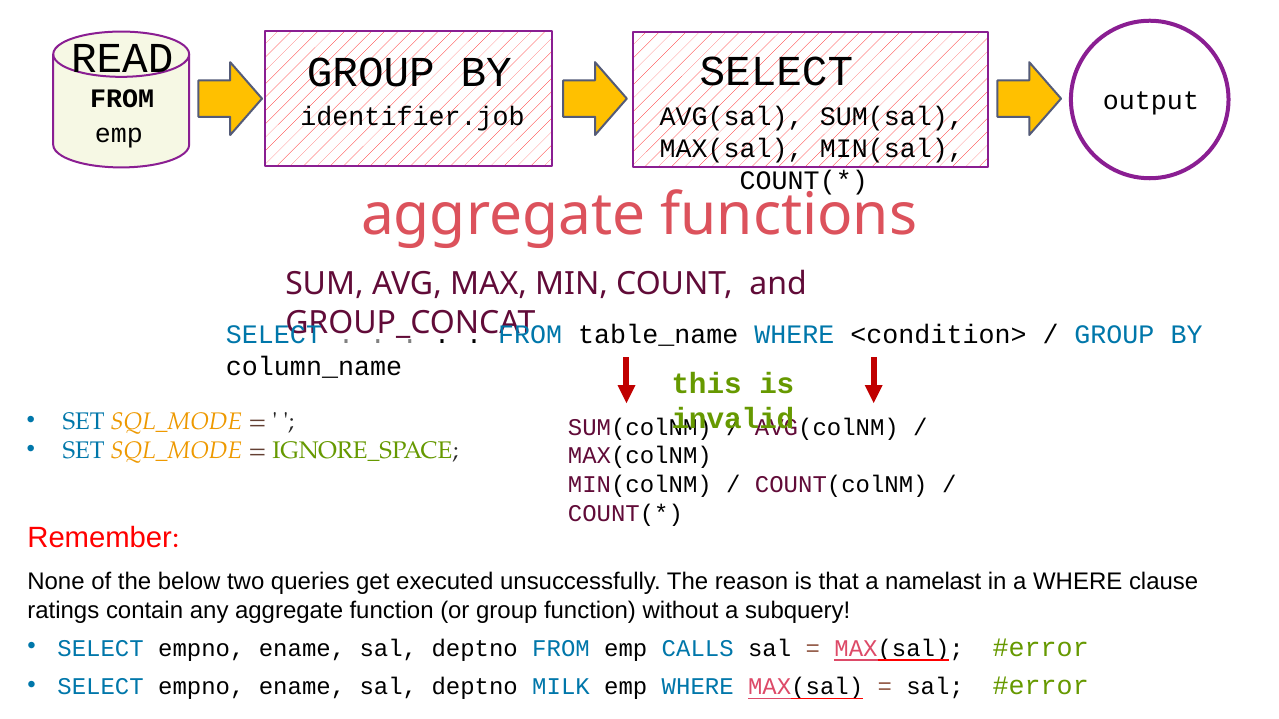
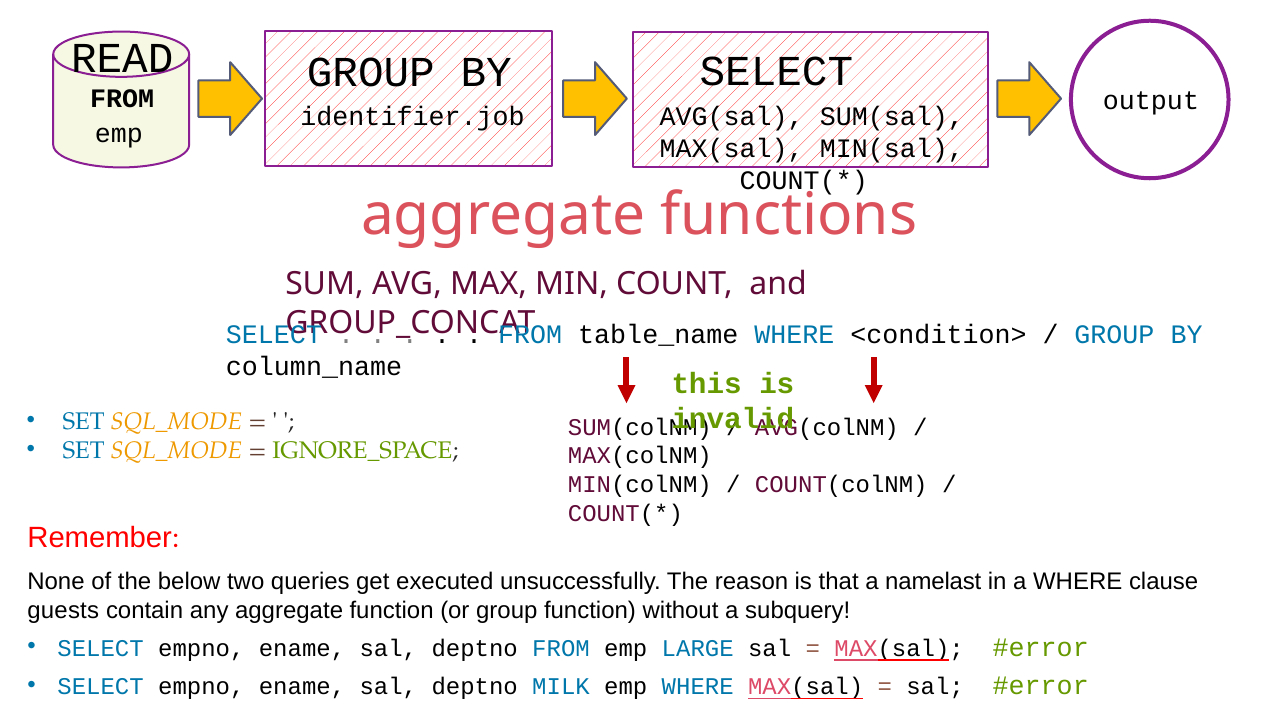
ratings: ratings -> guests
CALLS: CALLS -> LARGE
